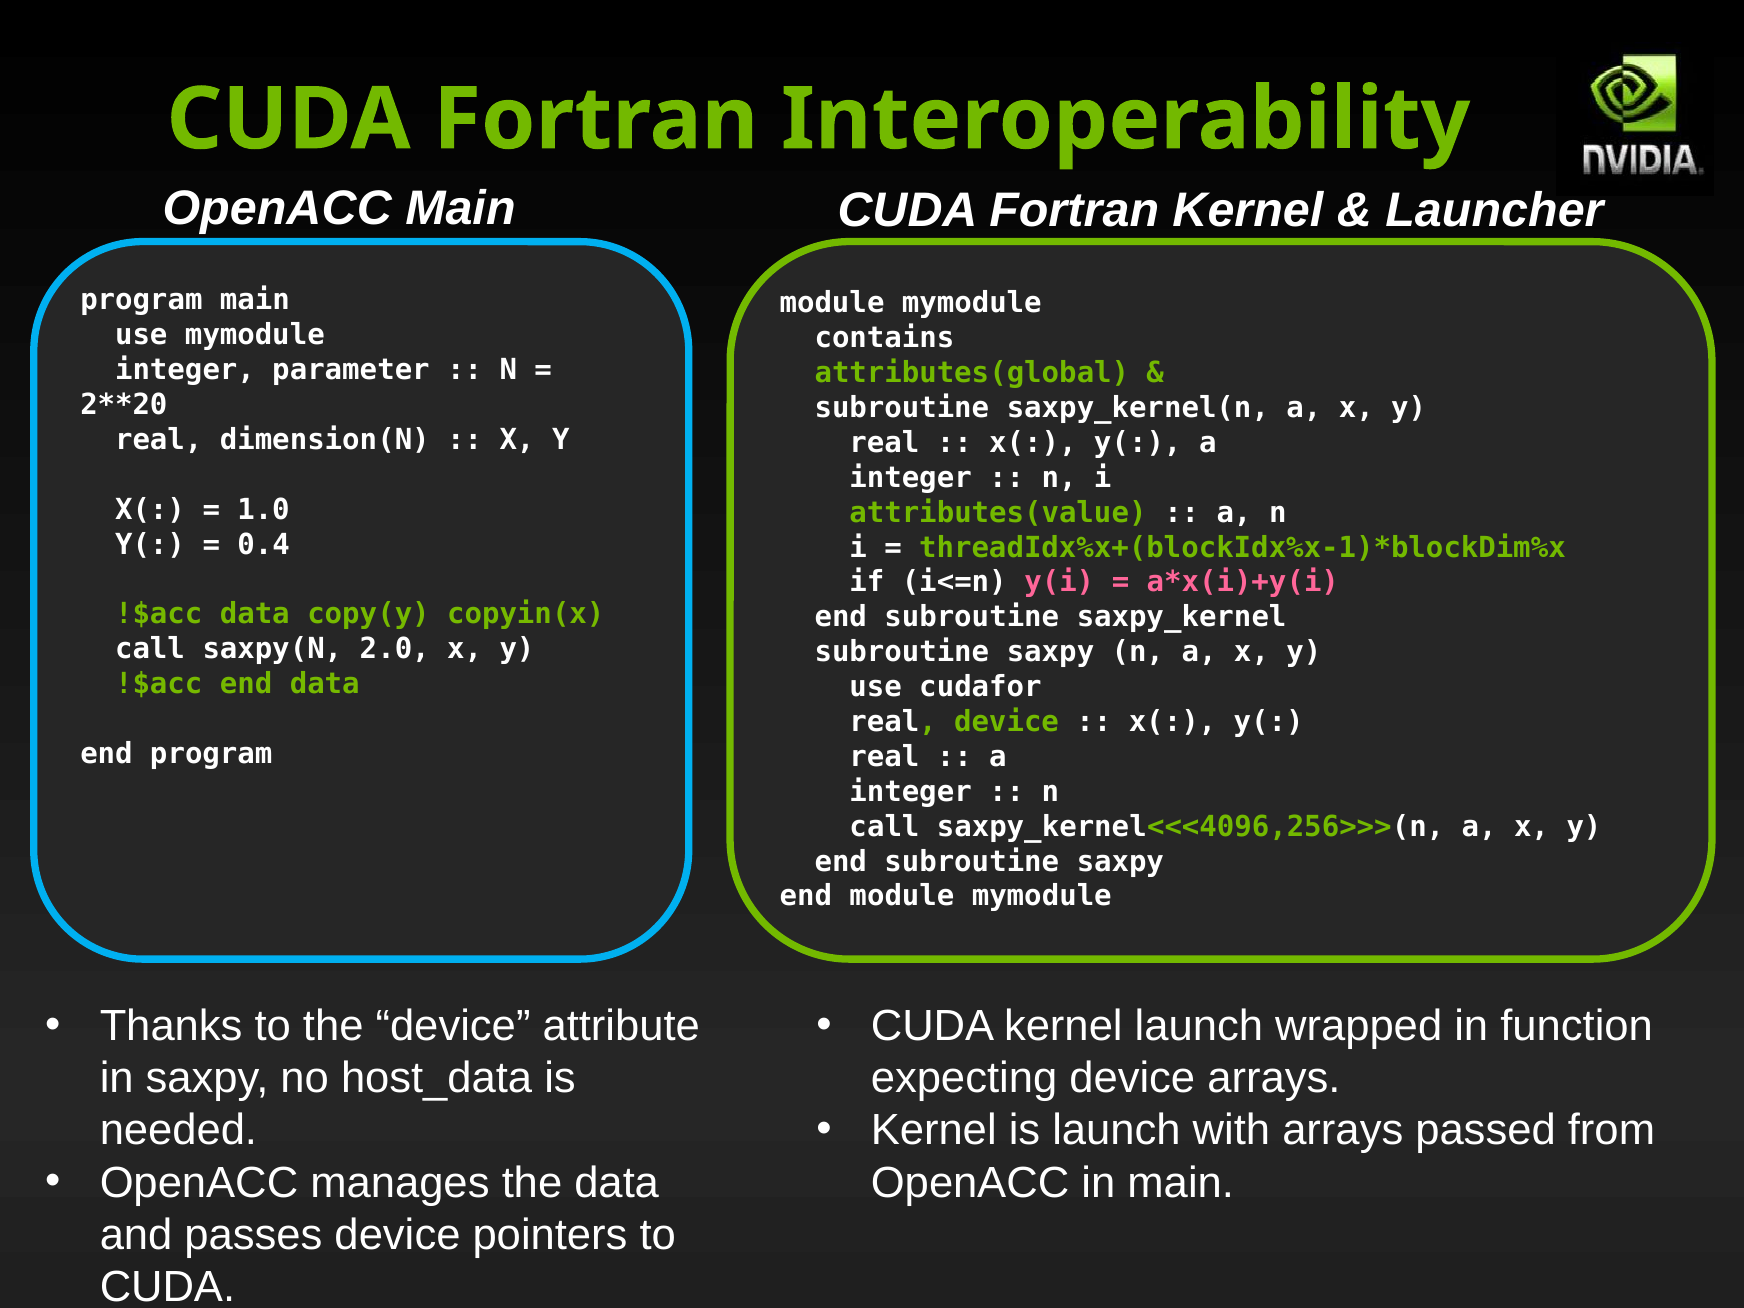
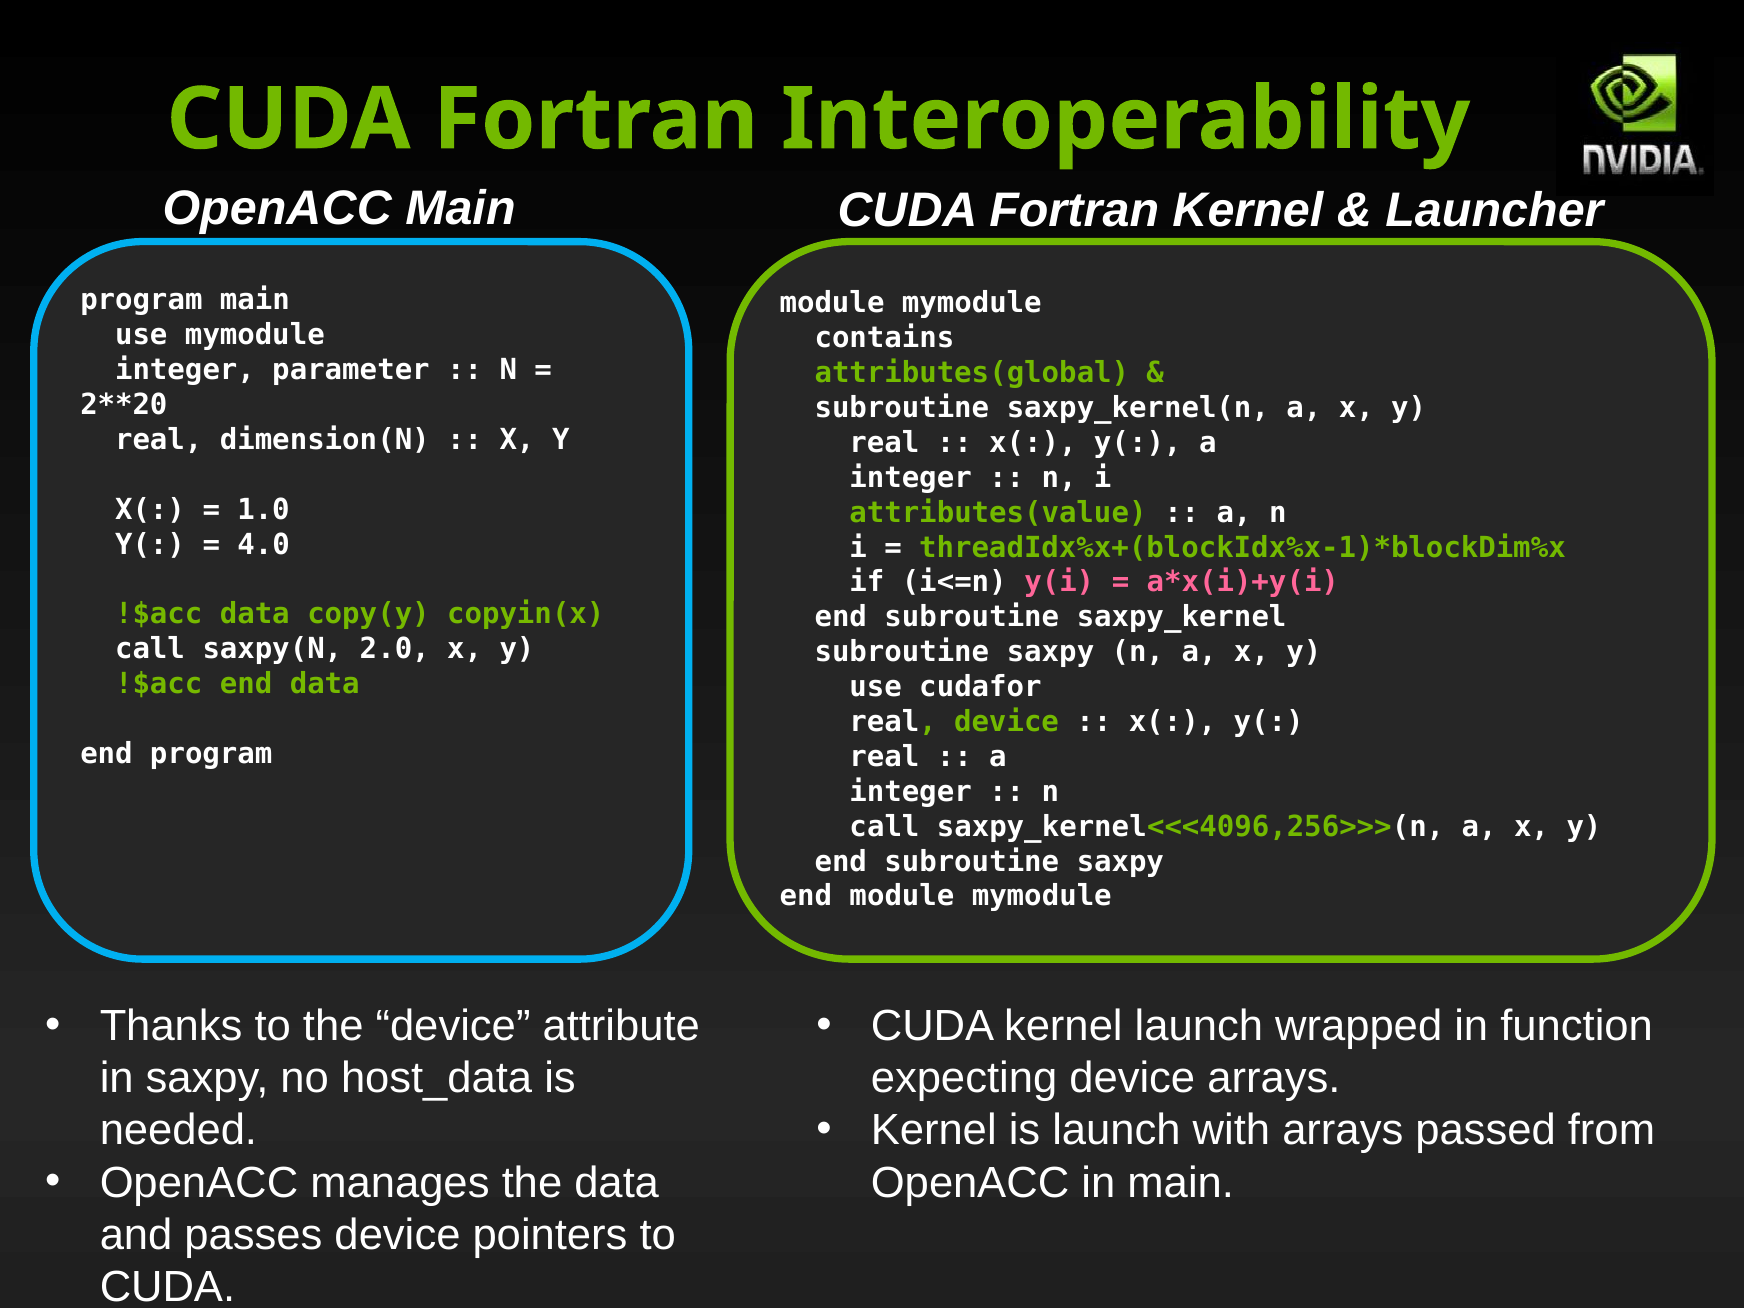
0.4: 0.4 -> 4.0
